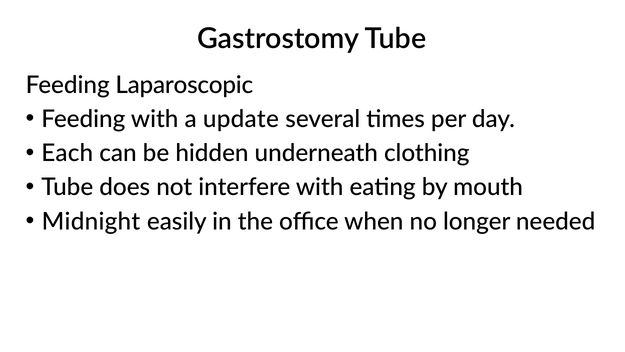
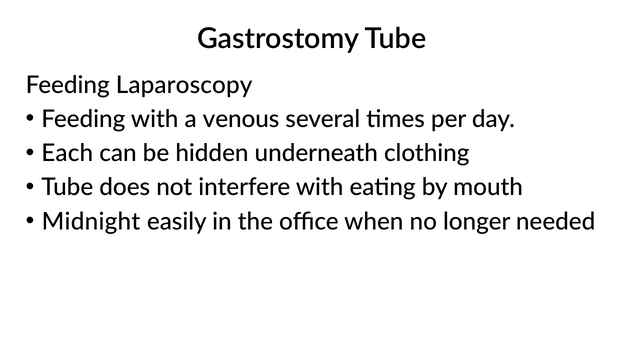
Laparoscopic: Laparoscopic -> Laparoscopy
update: update -> venous
